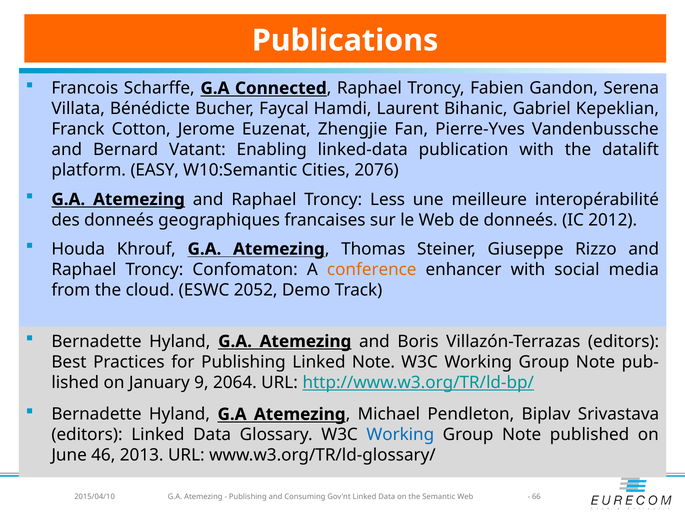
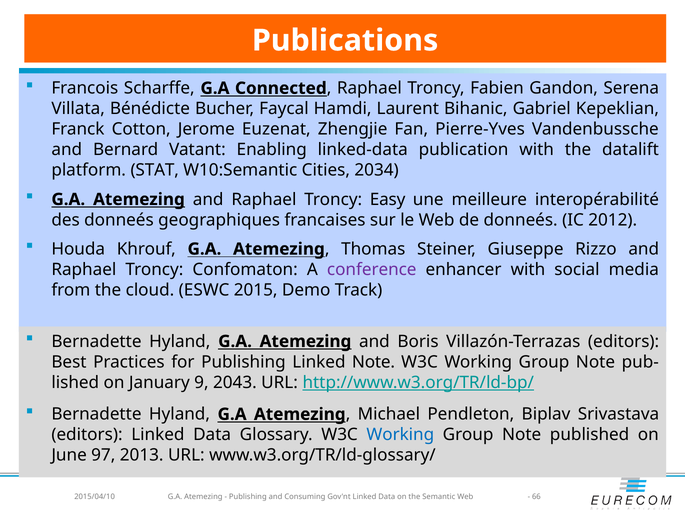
EASY: EASY -> STAT
2076: 2076 -> 2034
Less: Less -> Easy
conference colour: orange -> purple
2052: 2052 -> 2015
2064: 2064 -> 2043
46: 46 -> 97
